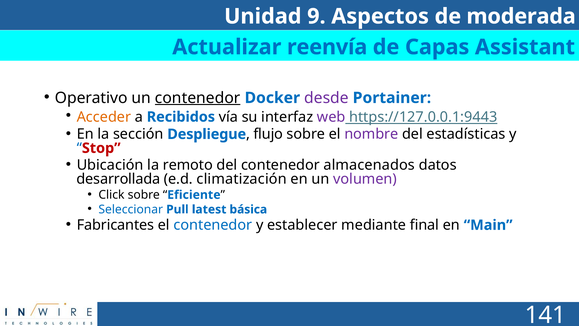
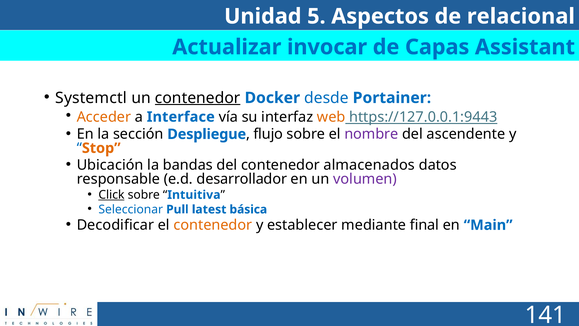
9: 9 -> 5
moderada: moderada -> relacional
reenvía: reenvía -> invocar
Operativo: Operativo -> Systemctl
desde colour: purple -> blue
Recibidos: Recibidos -> Interface
web colour: purple -> orange
estadísticas: estadísticas -> ascendente
Stop colour: red -> orange
remoto: remoto -> bandas
desarrollada: desarrollada -> responsable
climatización: climatización -> desarrollador
Click underline: none -> present
Eficiente: Eficiente -> Intuitiva
Fabricantes: Fabricantes -> Decodificar
contenedor at (213, 225) colour: blue -> orange
